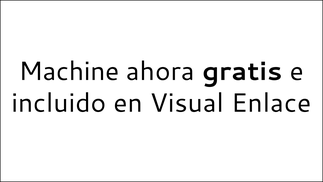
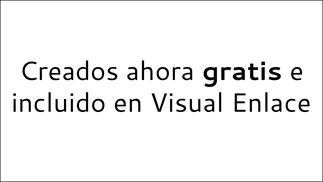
Machine: Machine -> Creados
